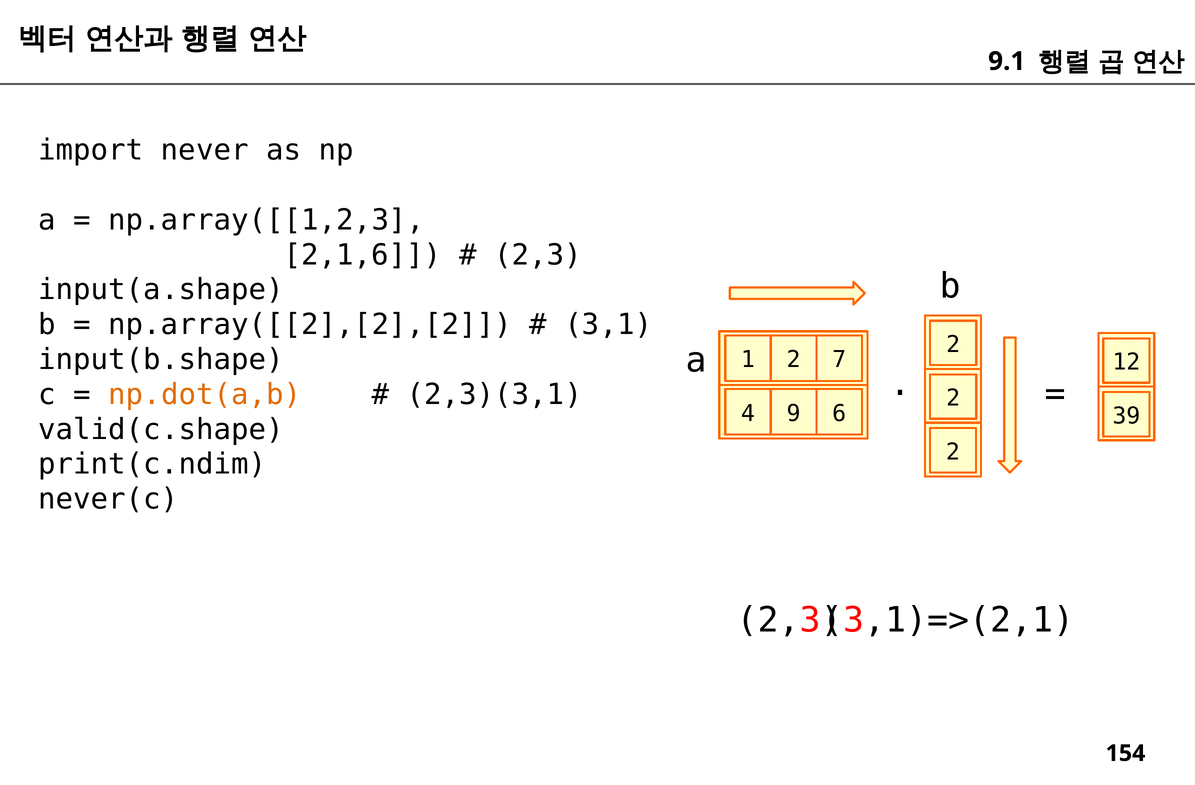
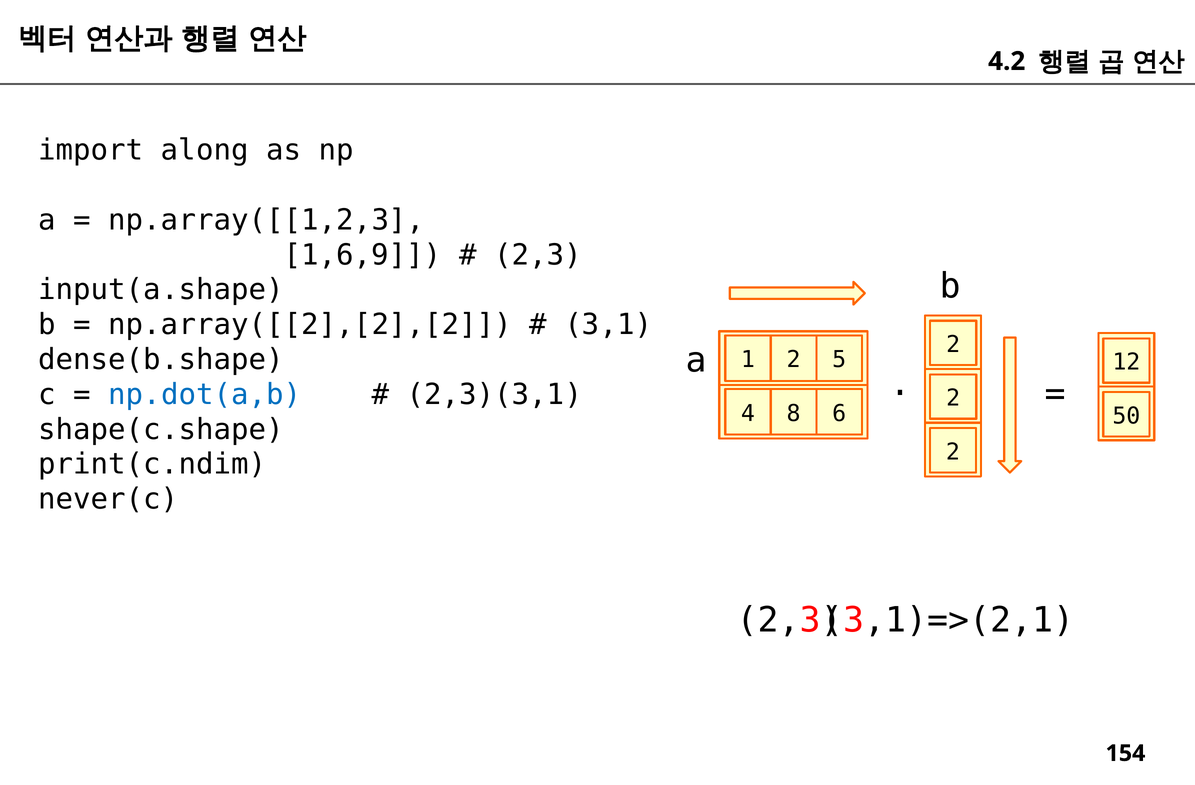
9.1: 9.1 -> 4.2
never: never -> along
2,1,6: 2,1,6 -> 1,6,9
input(b.shape: input(b.shape -> dense(b.shape
7: 7 -> 5
np.dot(a,b colour: orange -> blue
9: 9 -> 8
39: 39 -> 50
valid(c.shape: valid(c.shape -> shape(c.shape
